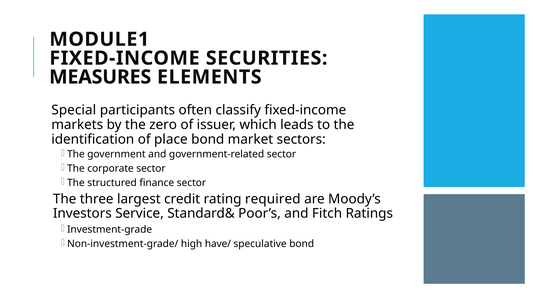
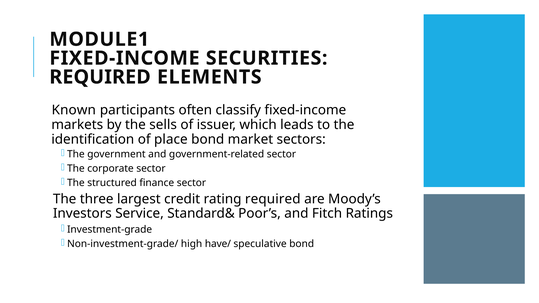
MEASURES at (100, 77): MEASURES -> REQUIRED
Special: Special -> Known
zero: zero -> sells
